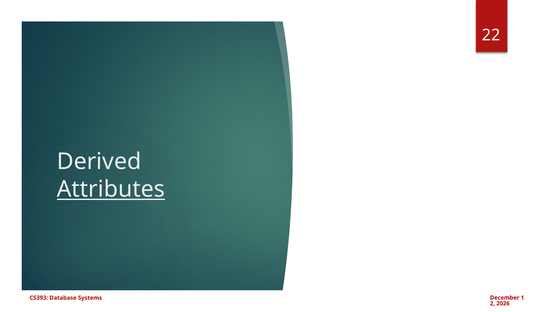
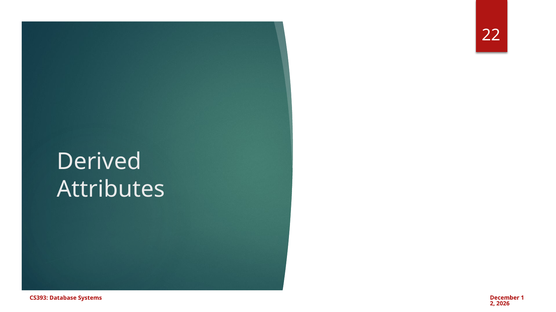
Attributes underline: present -> none
